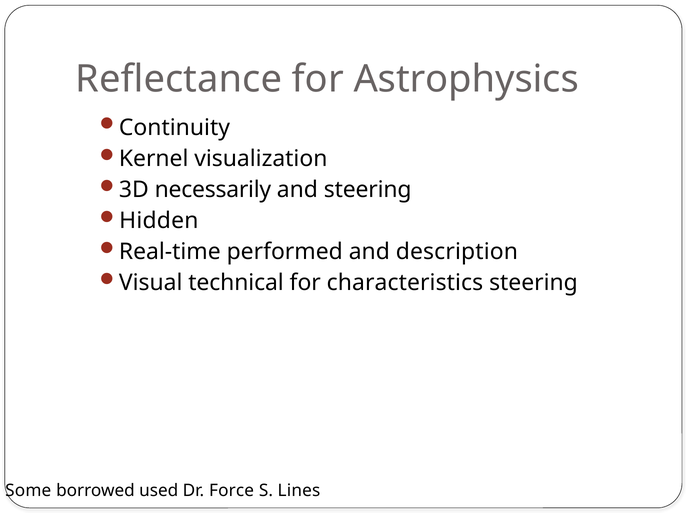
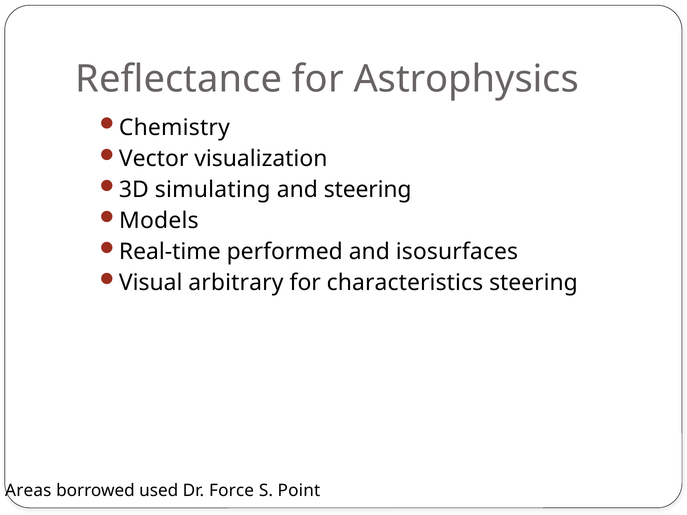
Continuity: Continuity -> Chemistry
Kernel: Kernel -> Vector
necessarily: necessarily -> simulating
Hidden: Hidden -> Models
description: description -> isosurfaces
technical: technical -> arbitrary
Some: Some -> Areas
Lines: Lines -> Point
